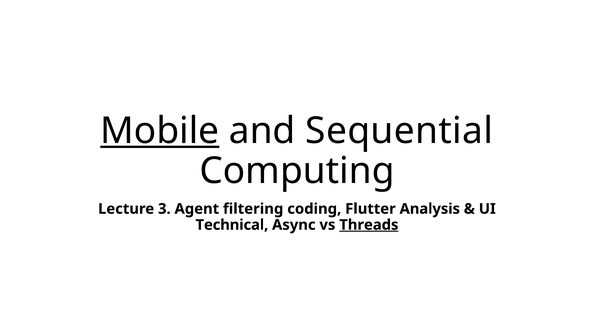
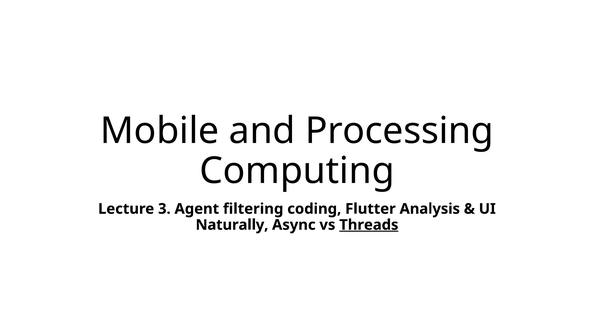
Mobile underline: present -> none
Sequential: Sequential -> Processing
Technical: Technical -> Naturally
